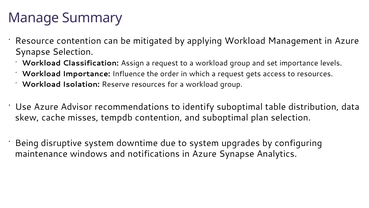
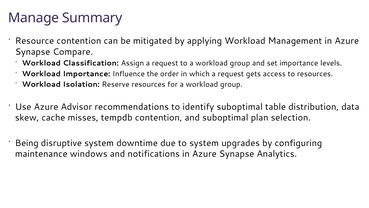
Synapse Selection: Selection -> Compare
